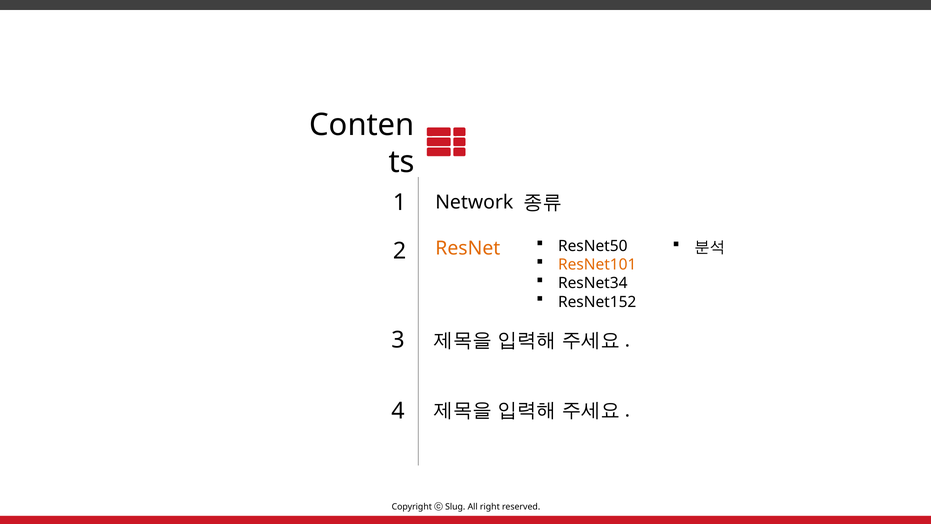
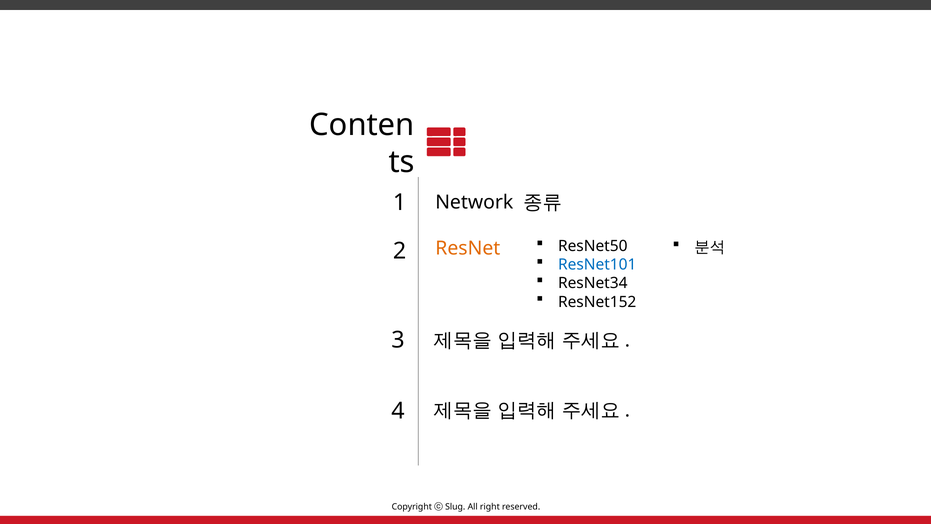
ResNet101 colour: orange -> blue
